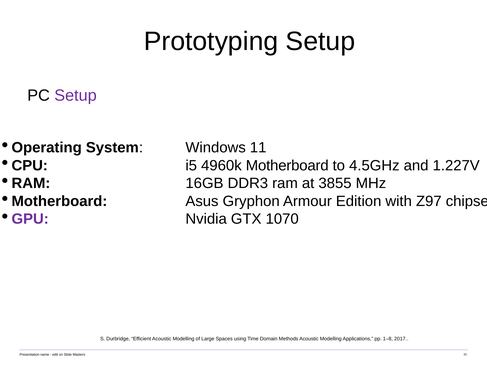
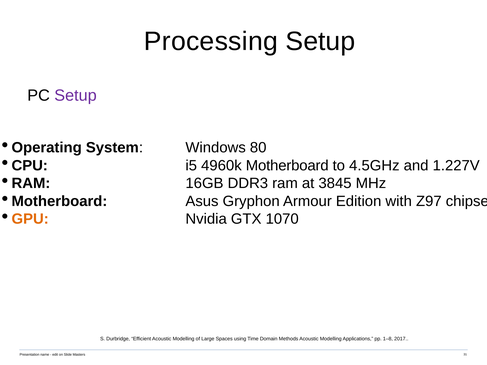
Prototyping: Prototyping -> Processing
11: 11 -> 80
3855: 3855 -> 3845
GPU colour: purple -> orange
